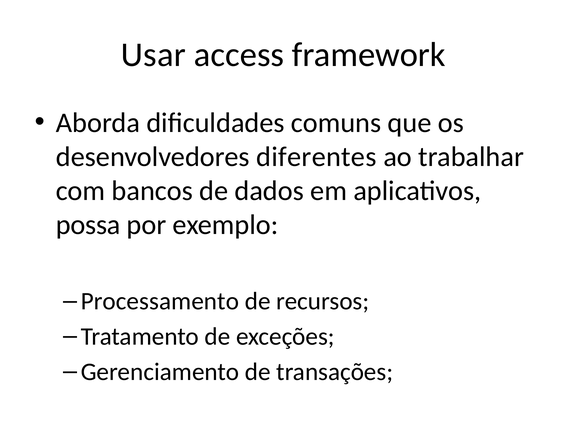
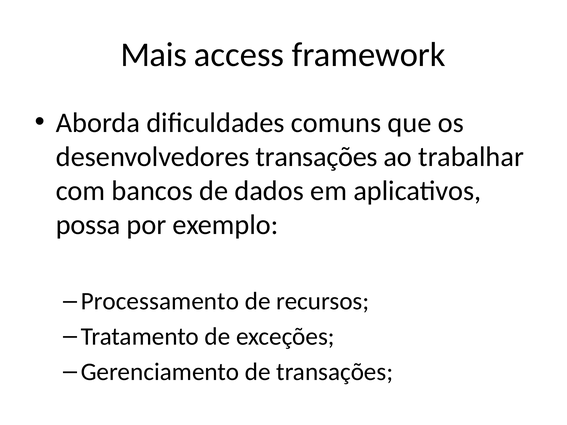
Usar: Usar -> Mais
desenvolvedores diferentes: diferentes -> transações
